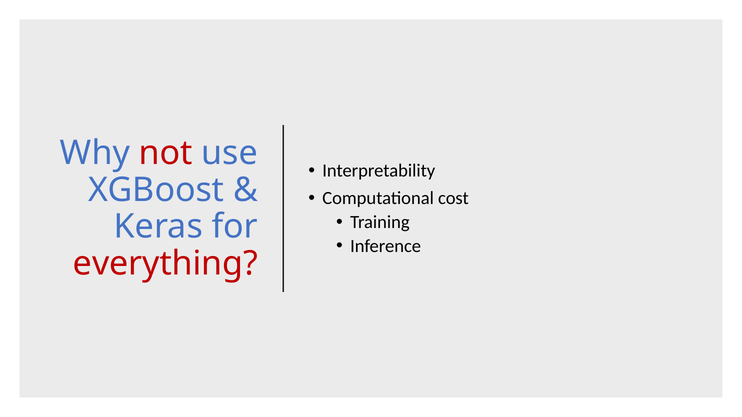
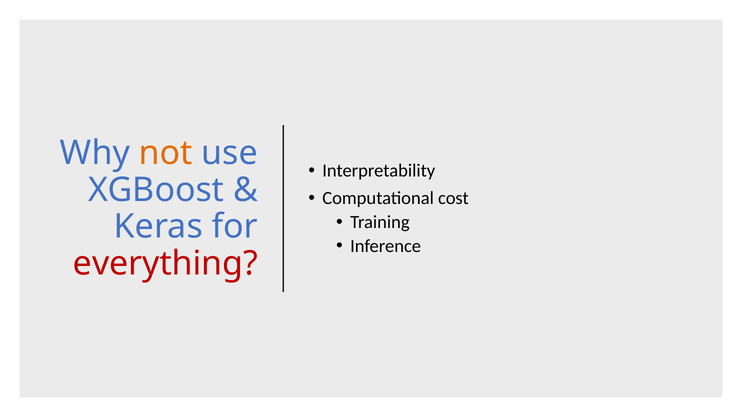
not colour: red -> orange
